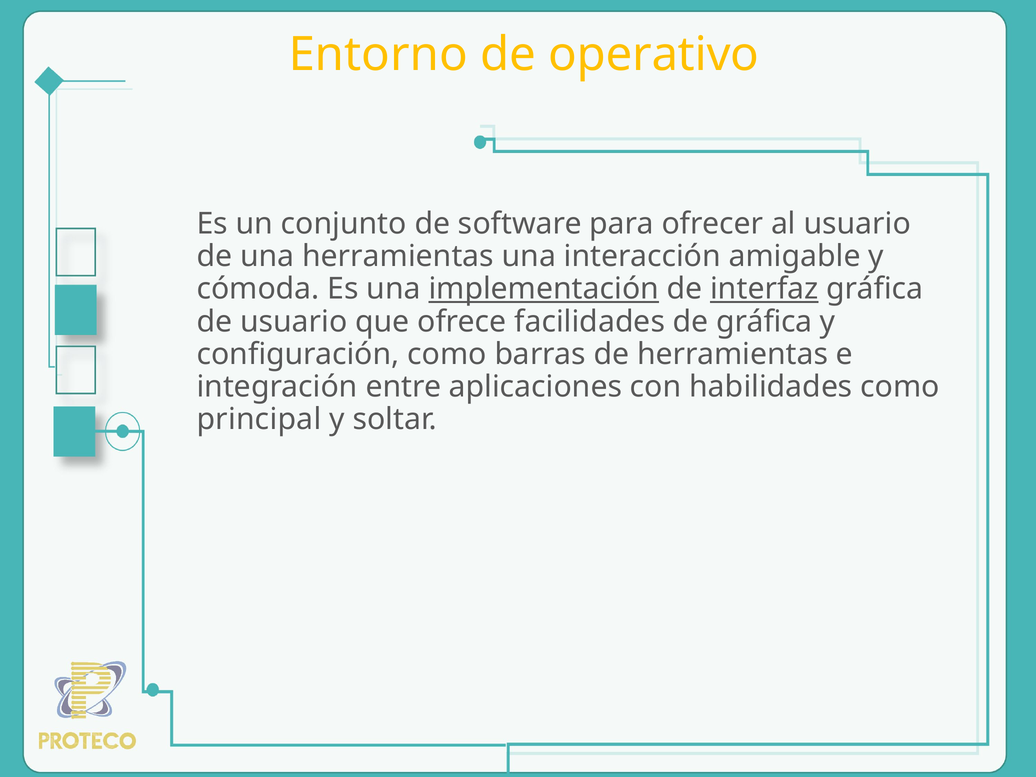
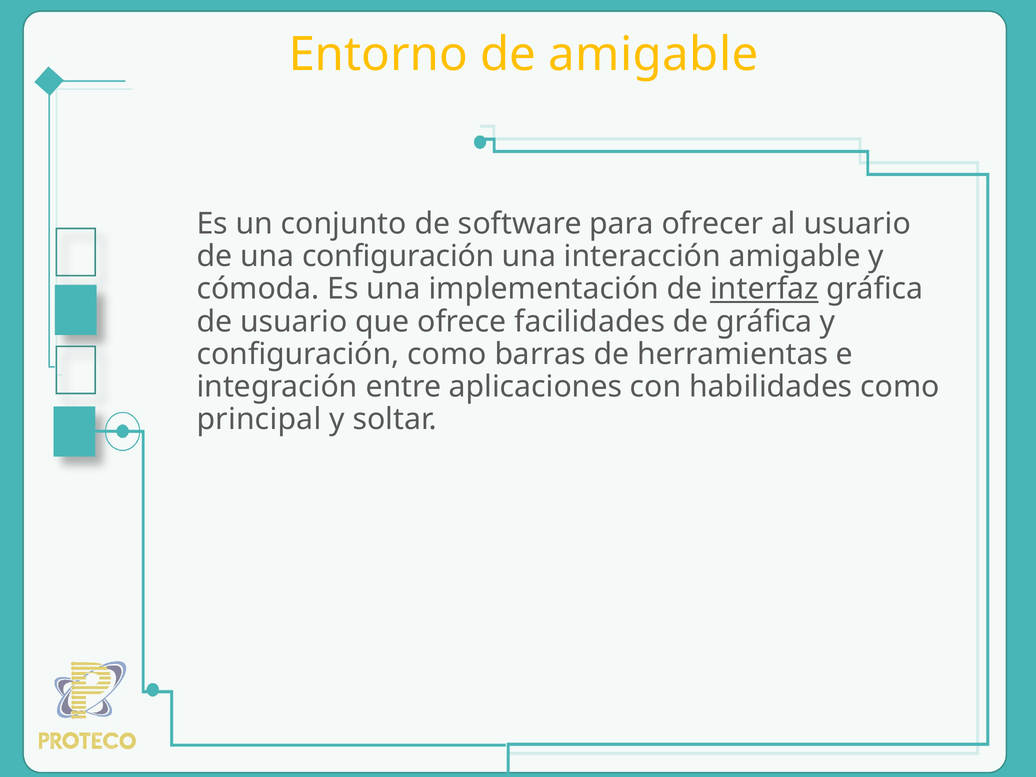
de operativo: operativo -> amigable
una herramientas: herramientas -> configuración
implementación underline: present -> none
